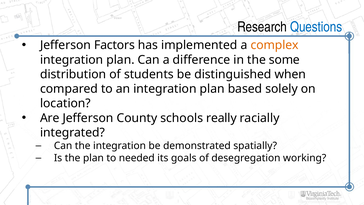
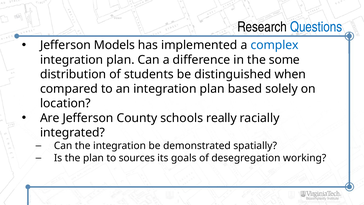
Factors: Factors -> Models
complex colour: orange -> blue
needed: needed -> sources
